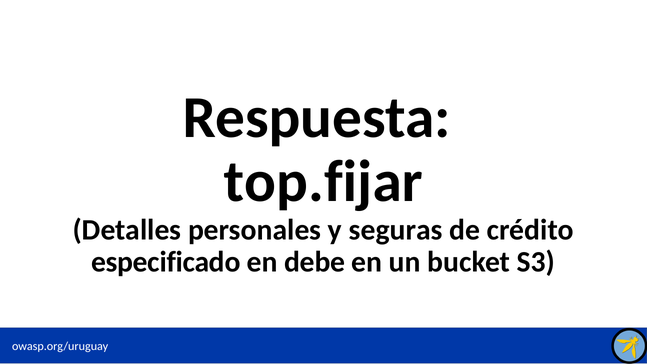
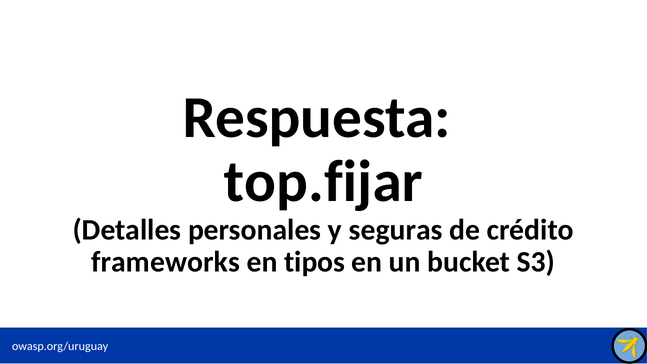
especificado: especificado -> frameworks
debe: debe -> tipos
